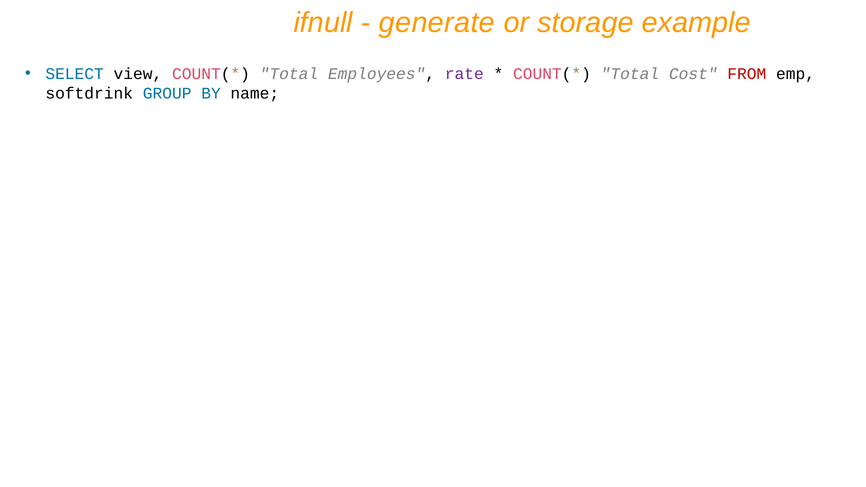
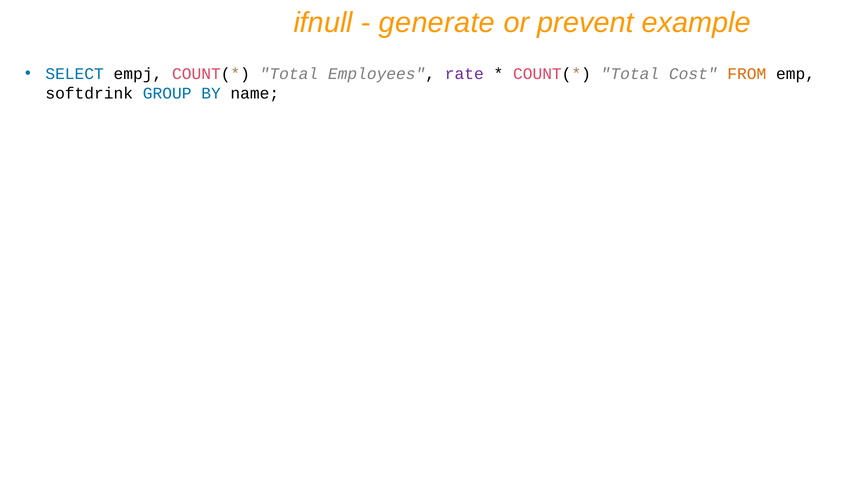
storage: storage -> prevent
view: view -> empj
FROM colour: red -> orange
